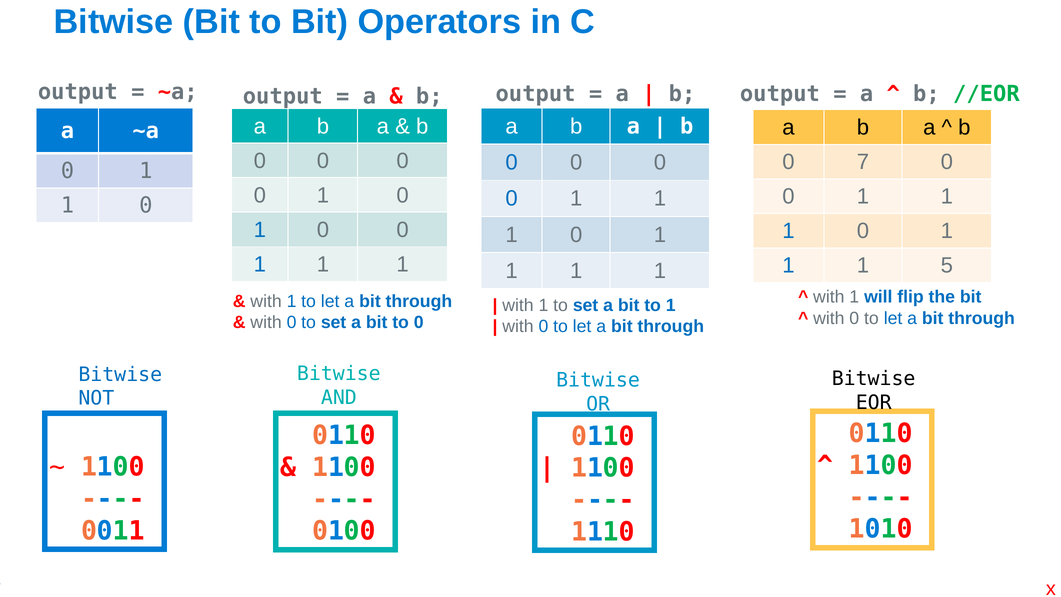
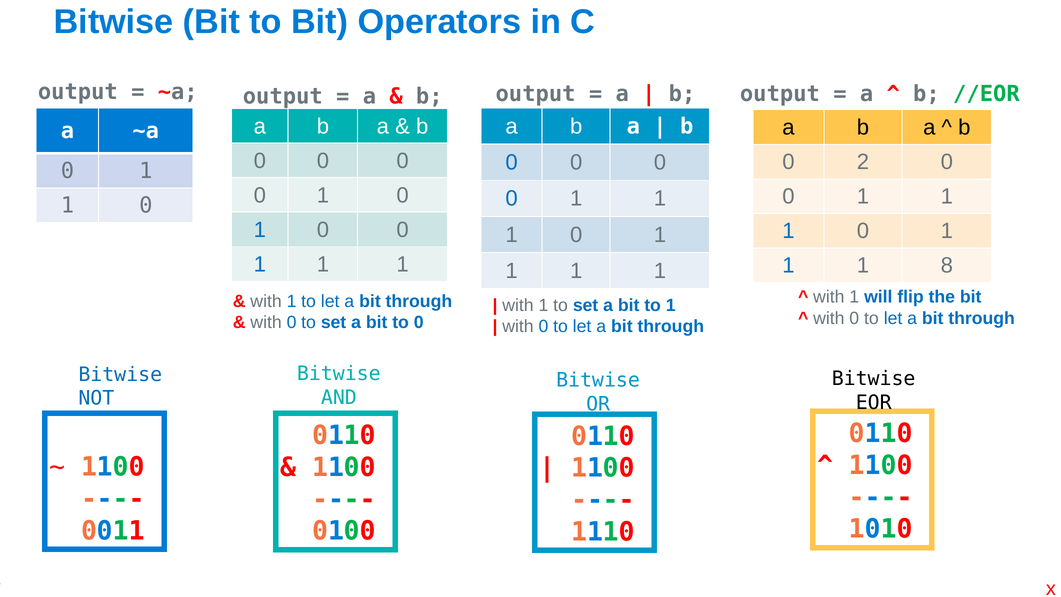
7: 7 -> 2
5: 5 -> 8
